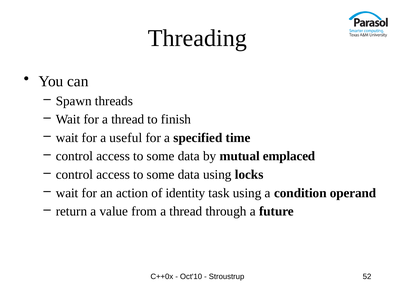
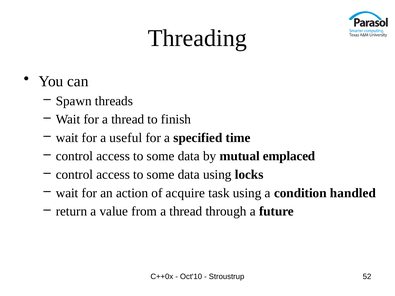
identity: identity -> acquire
operand: operand -> handled
